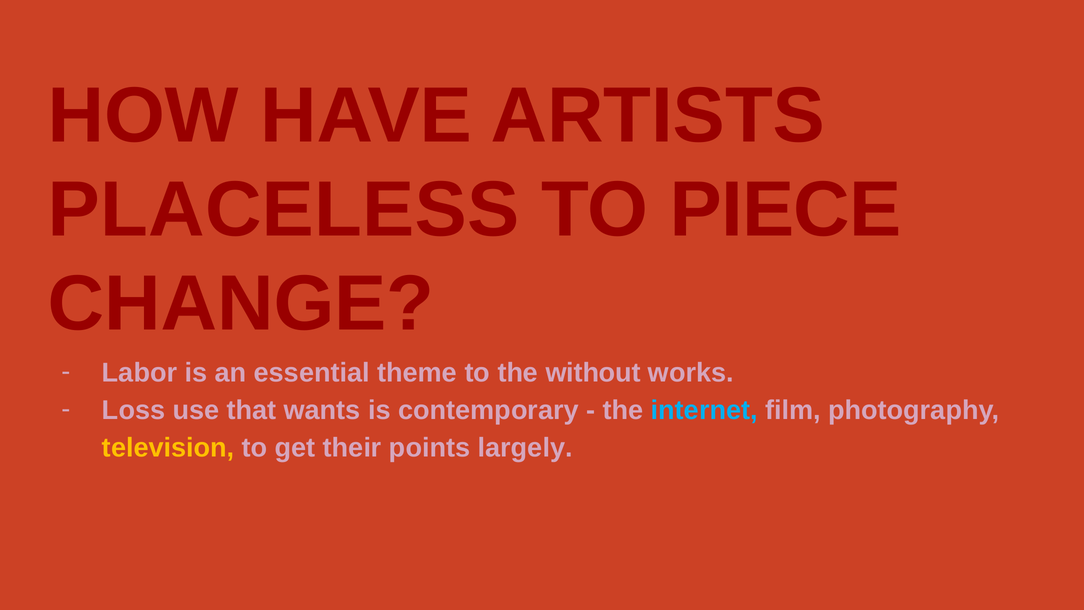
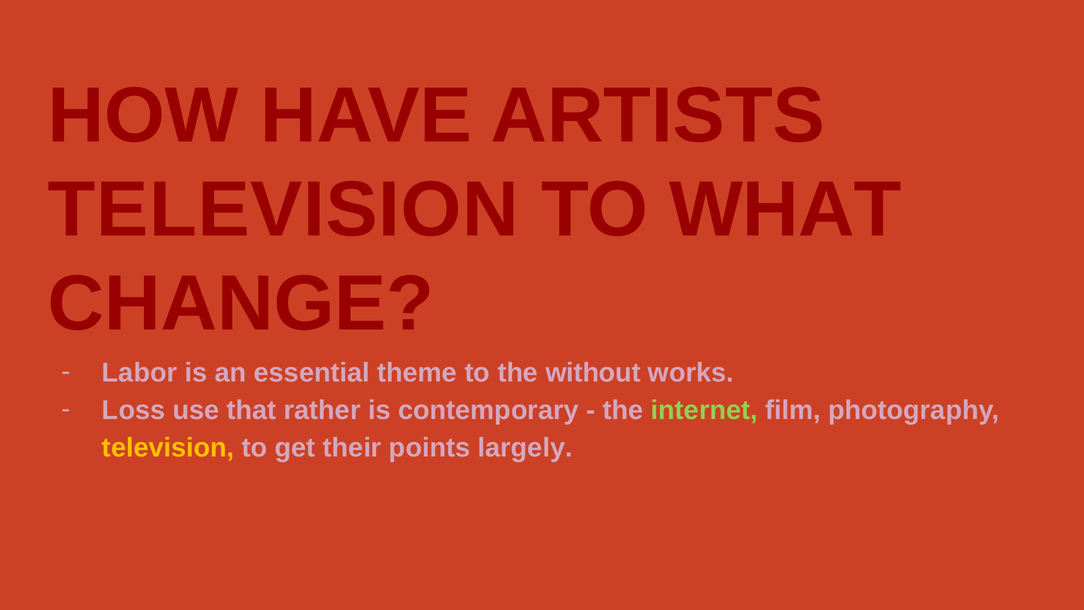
PLACELESS at (284, 210): PLACELESS -> TELEVISION
PIECE: PIECE -> WHAT
wants: wants -> rather
internet colour: light blue -> light green
